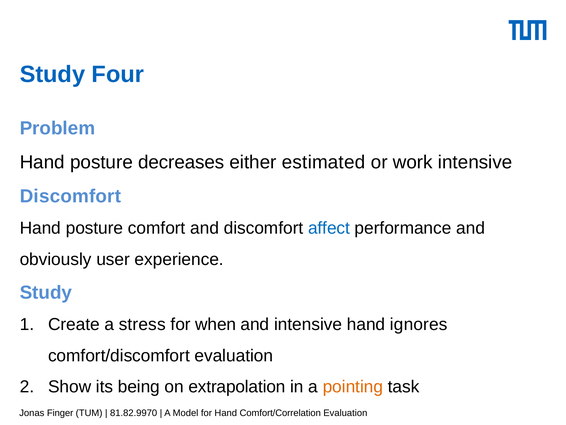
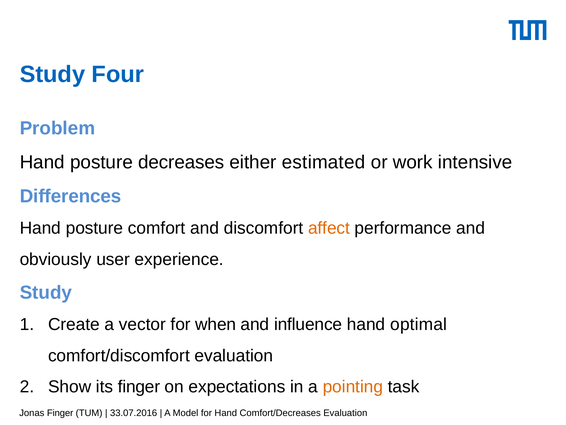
Discomfort at (70, 196): Discomfort -> Differences
affect colour: blue -> orange
stress: stress -> vector
and intensive: intensive -> influence
ignores: ignores -> optimal
its being: being -> finger
extrapolation: extrapolation -> expectations
81.82.9970: 81.82.9970 -> 33.07.2016
Comfort/Correlation: Comfort/Correlation -> Comfort/Decreases
